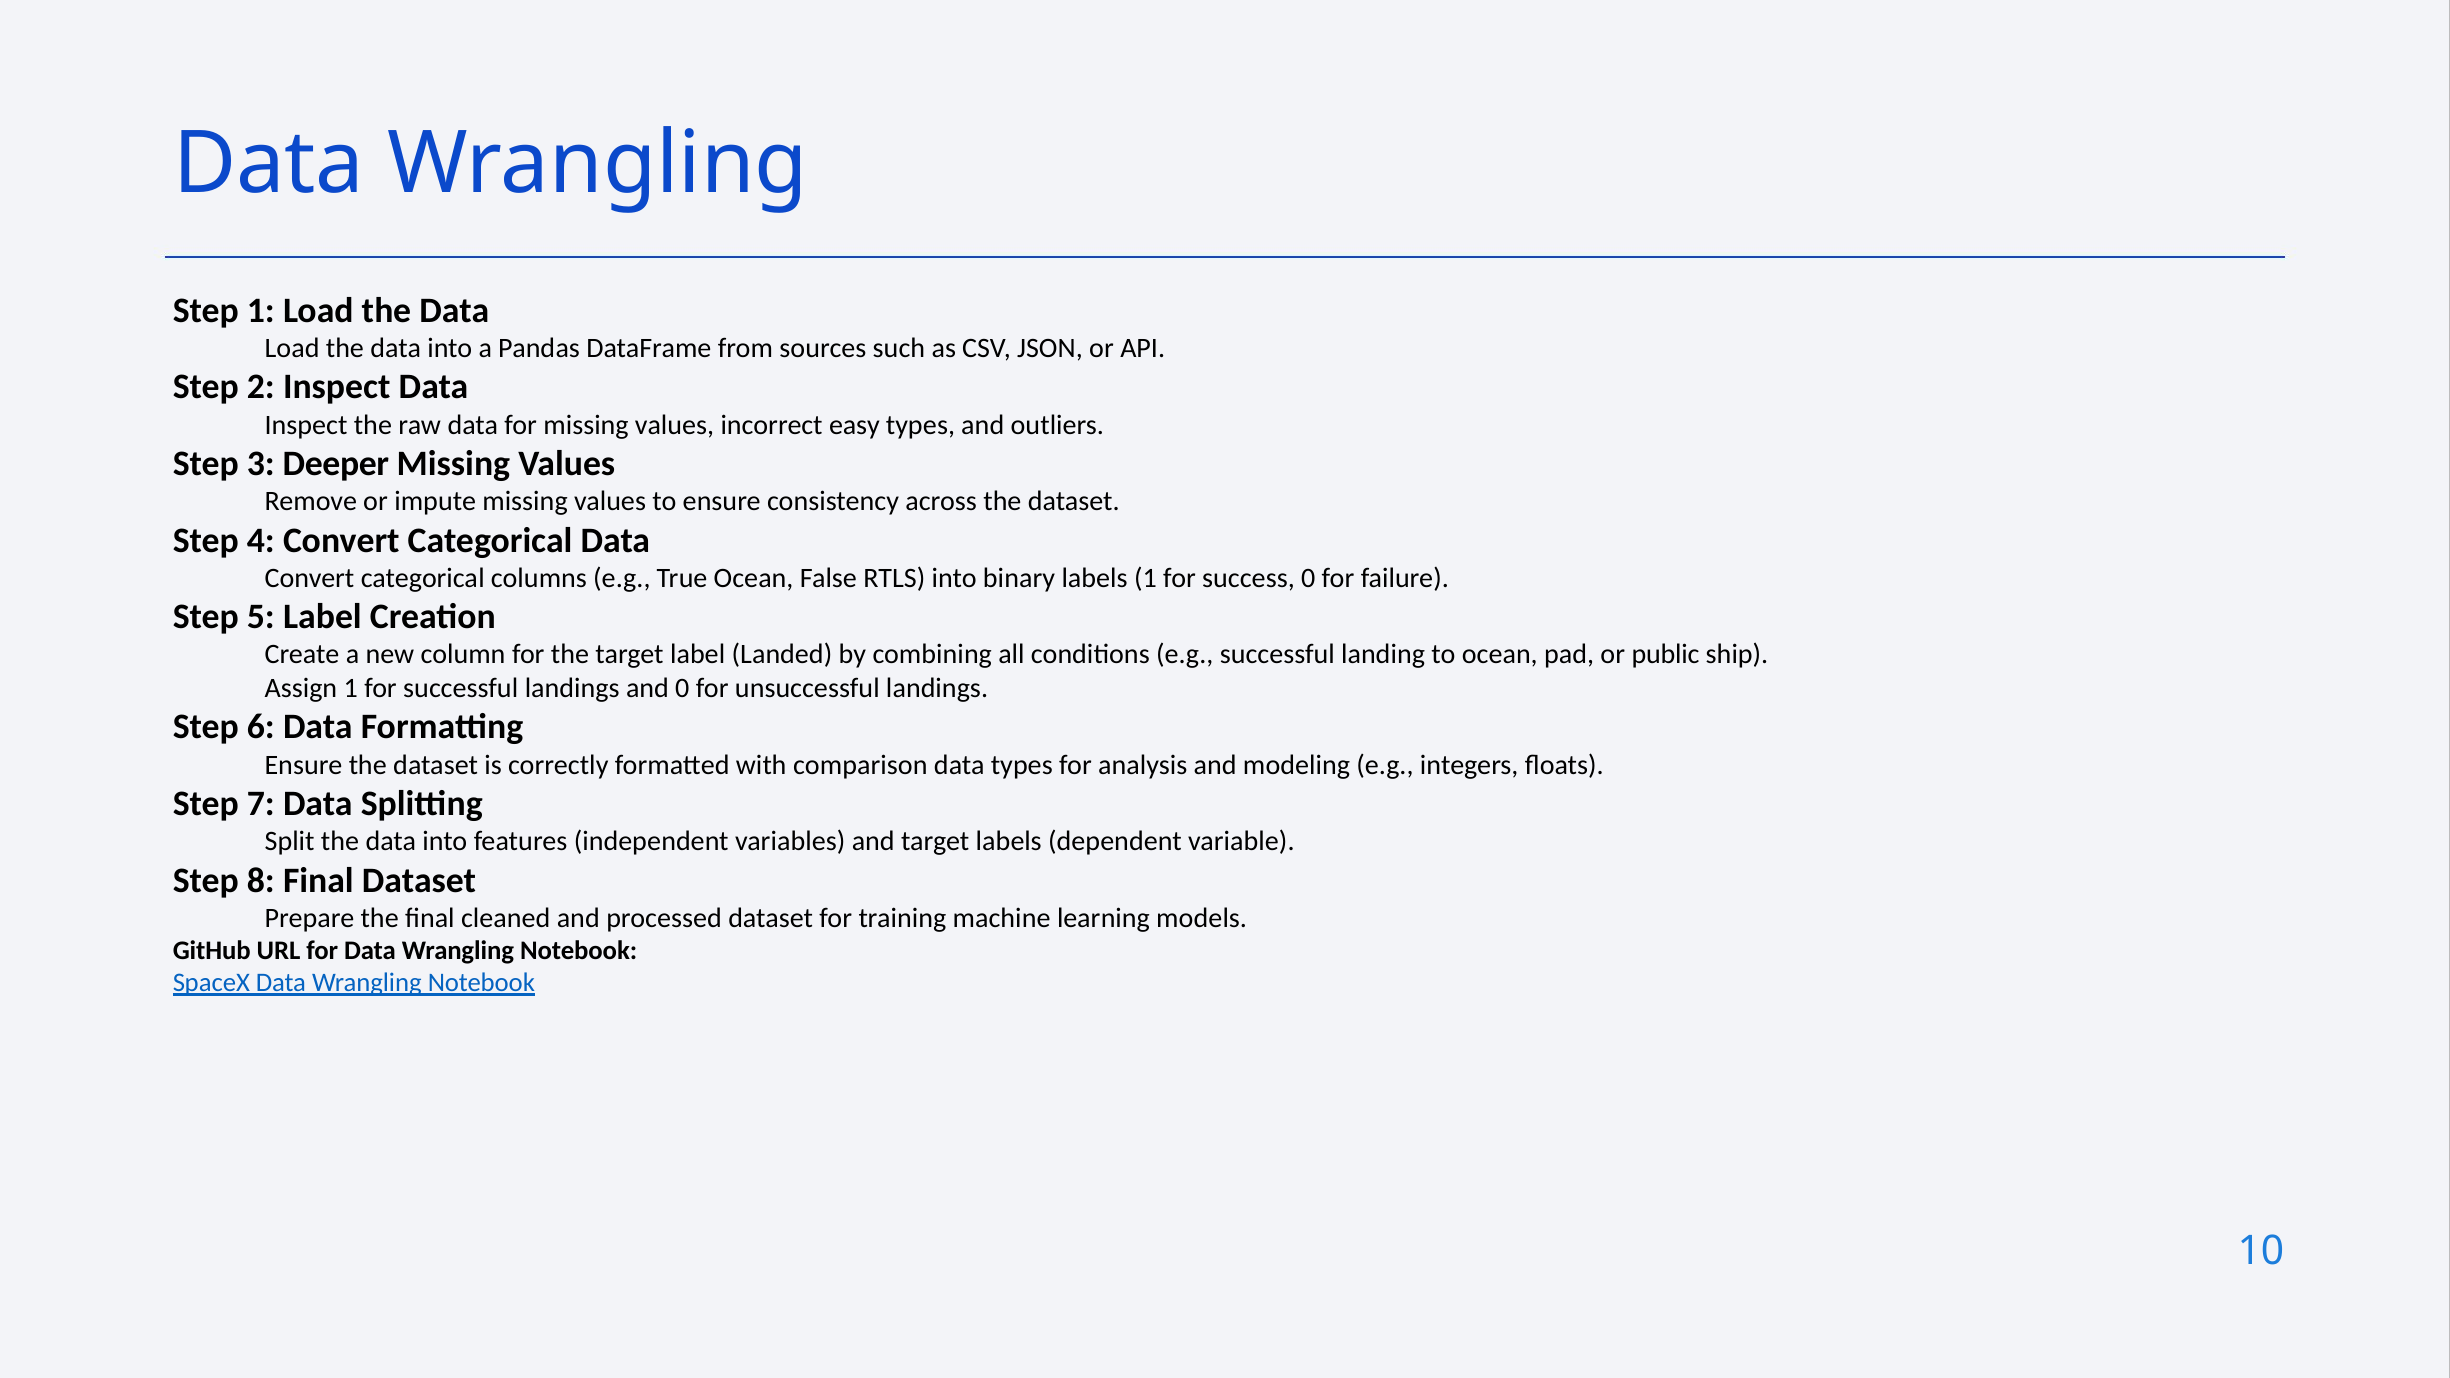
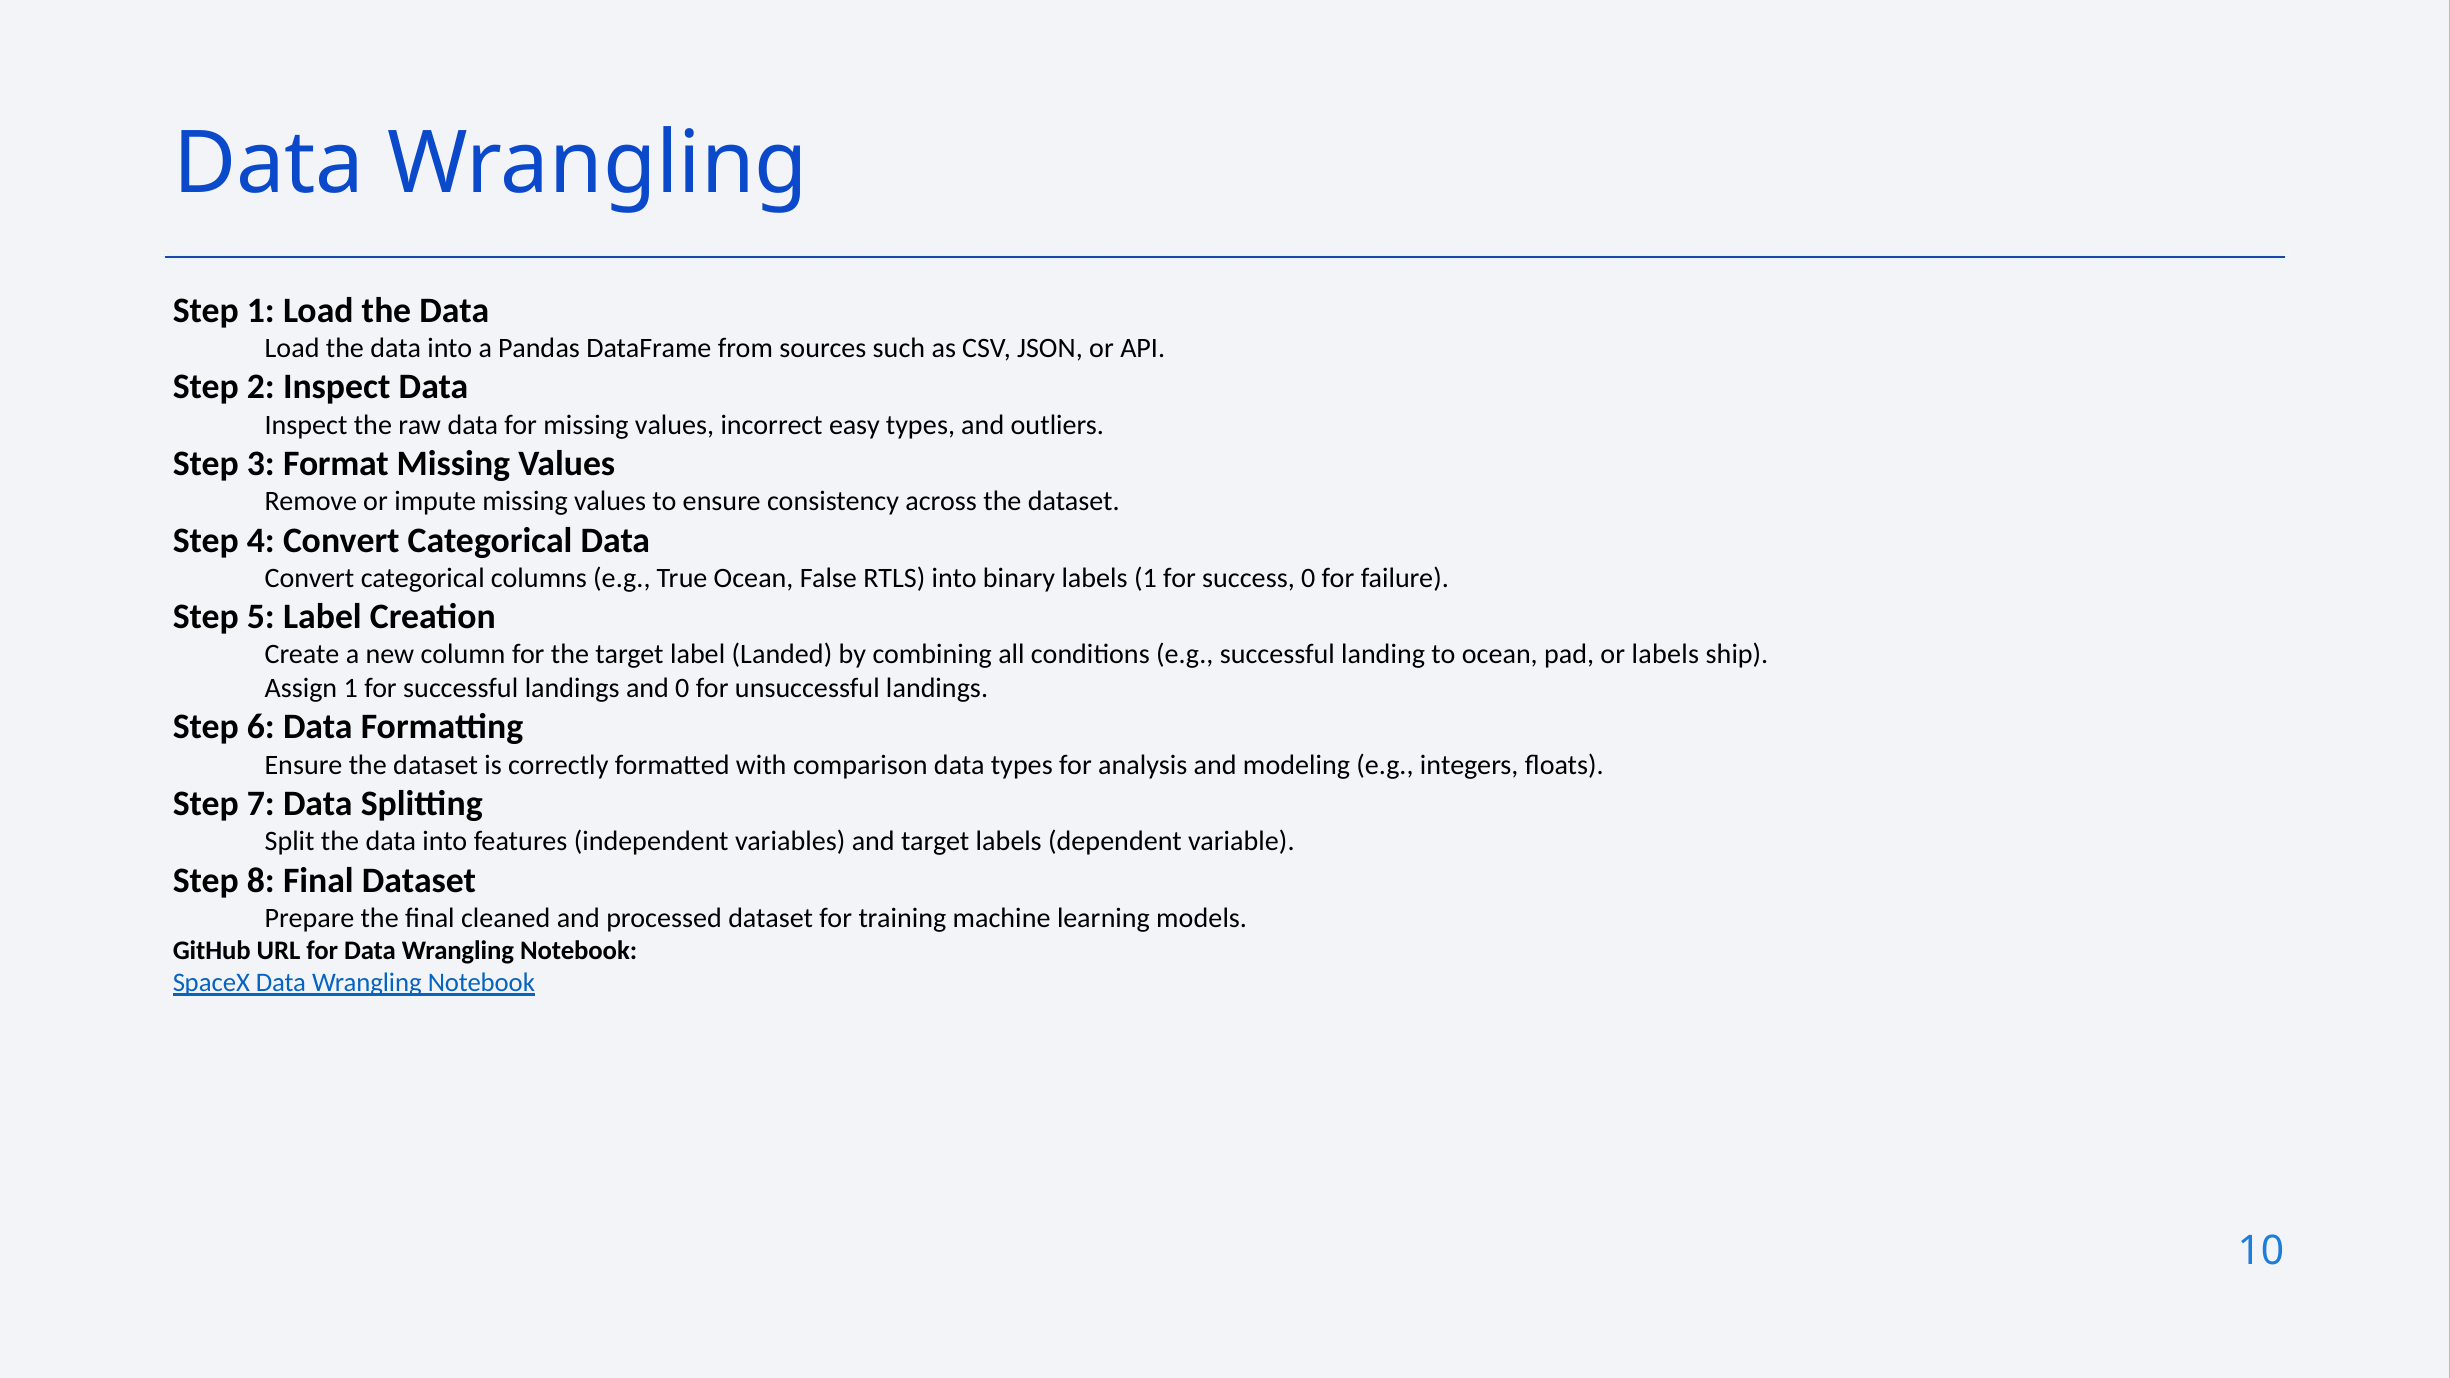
Deeper: Deeper -> Format
or public: public -> labels
